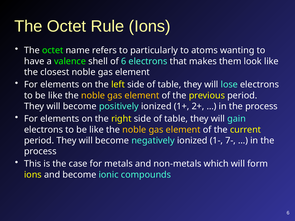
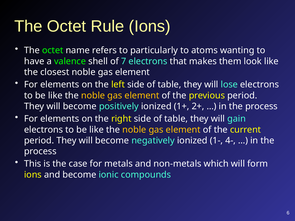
of 6: 6 -> 7
7-: 7- -> 4-
